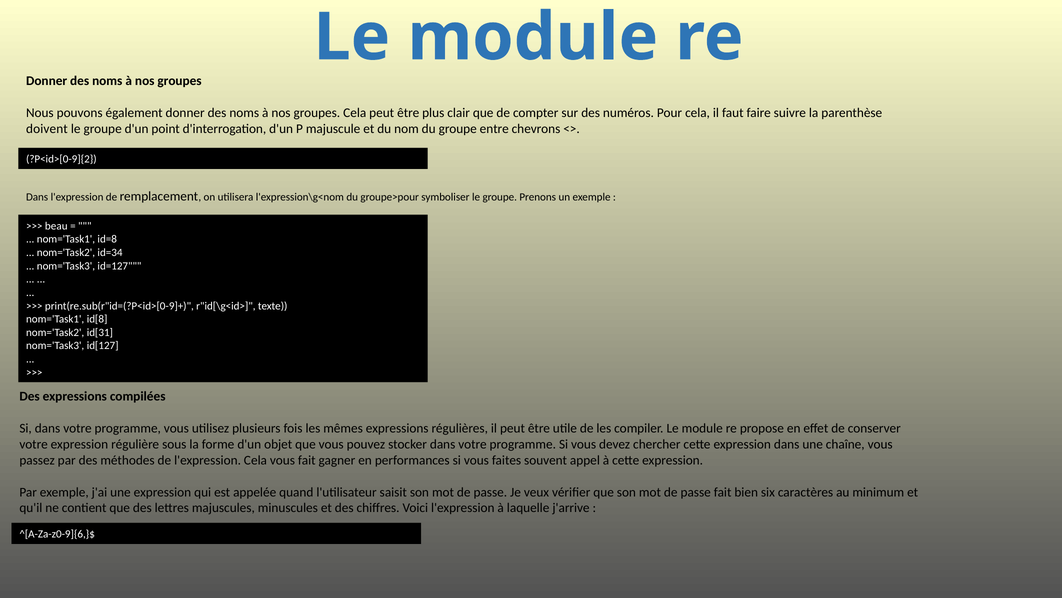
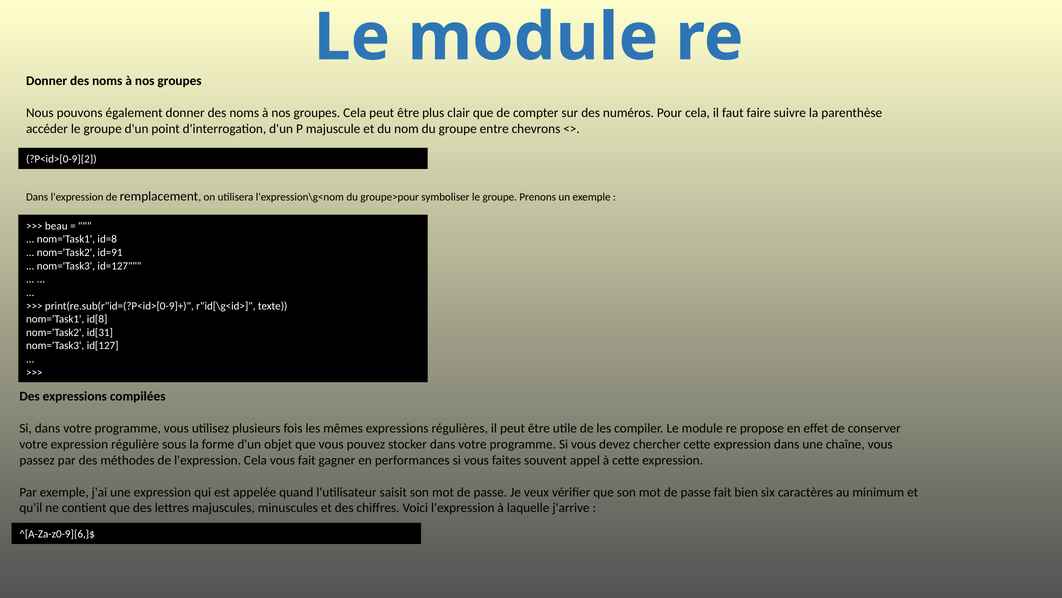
doivent: doivent -> accéder
id=34: id=34 -> id=91
